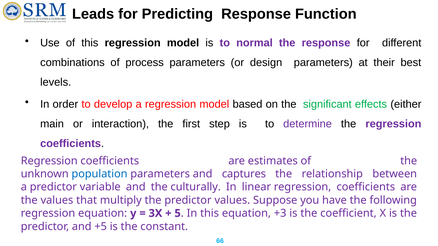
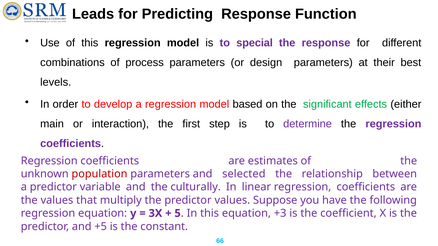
normal: normal -> special
population colour: blue -> red
captures: captures -> selected
